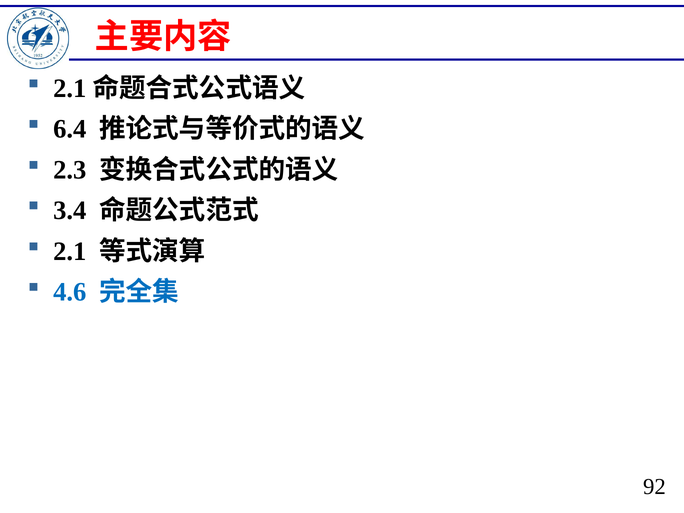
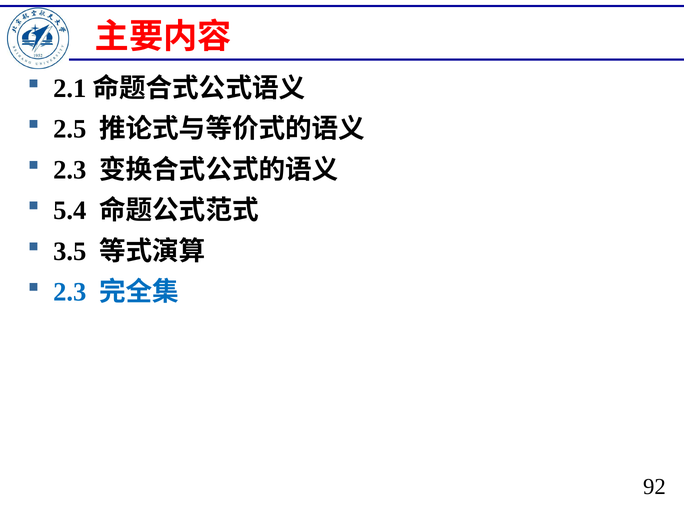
6.4: 6.4 -> 2.5
3.4: 3.4 -> 5.4
2.1 at (70, 251): 2.1 -> 3.5
4.6 at (70, 292): 4.6 -> 2.3
